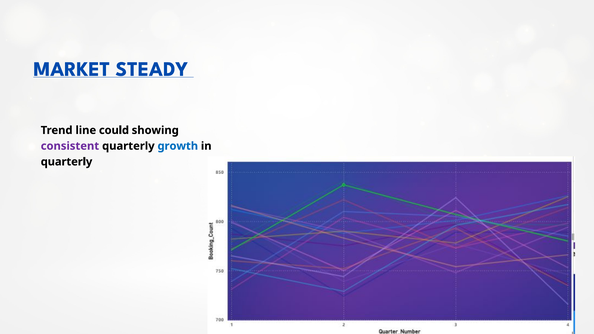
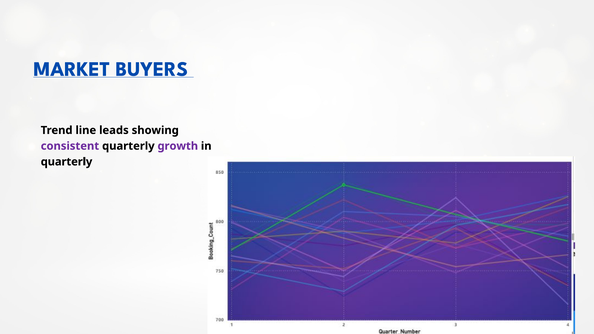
STEADY: STEADY -> BUYERS
could: could -> leads
growth colour: blue -> purple
